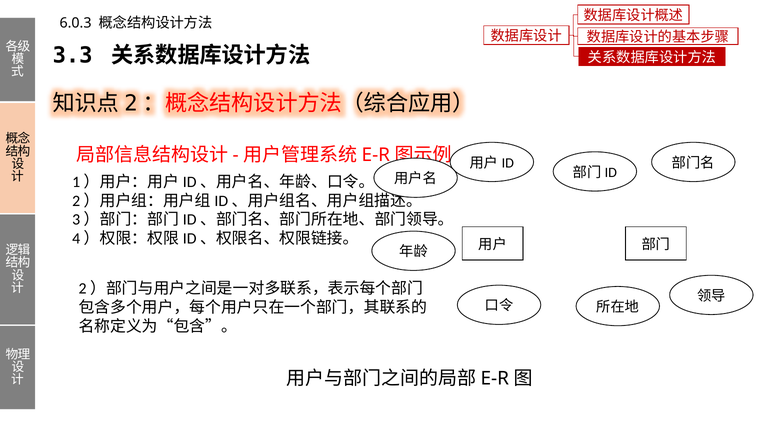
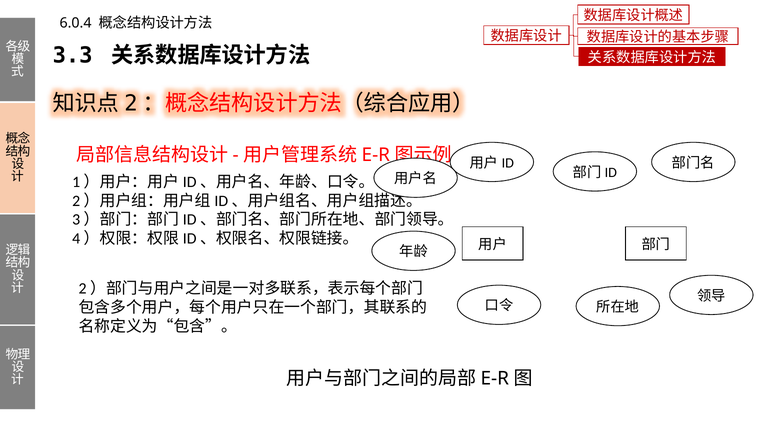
6.0.3: 6.0.3 -> 6.0.4
